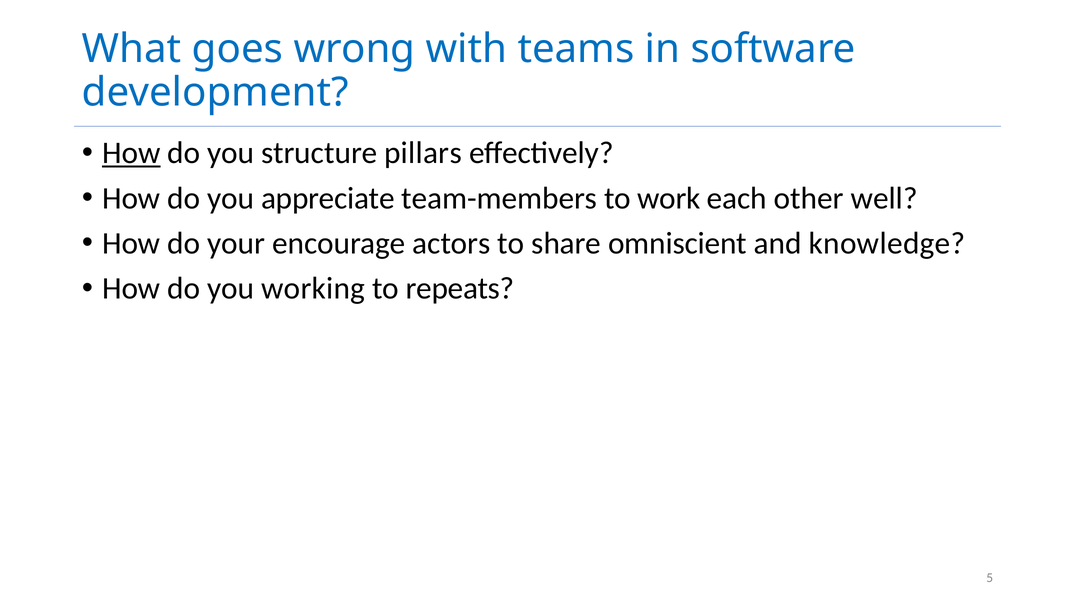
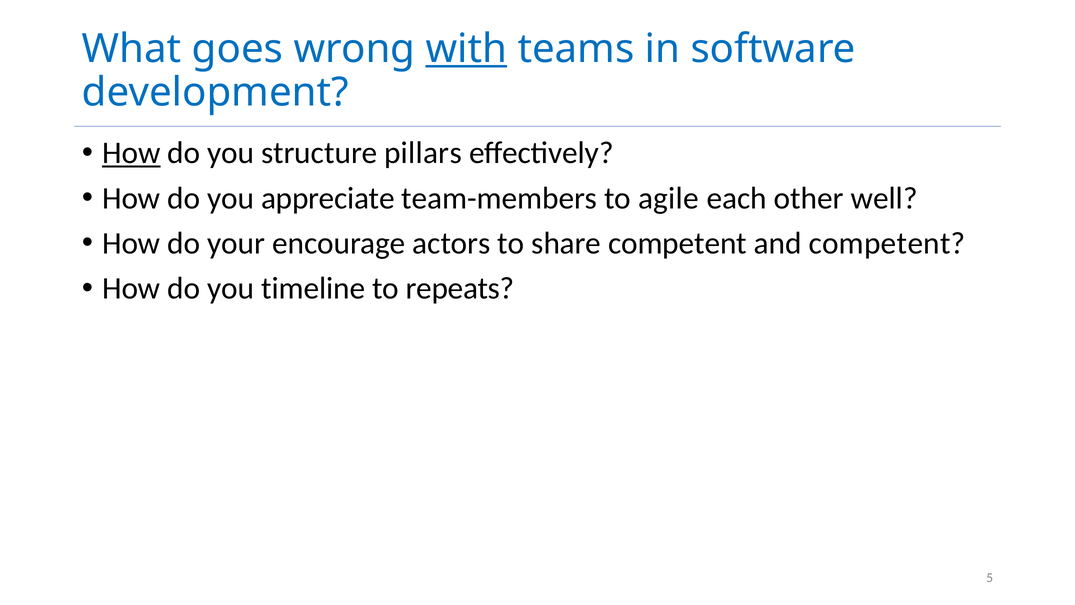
with underline: none -> present
work: work -> agile
share omniscient: omniscient -> competent
and knowledge: knowledge -> competent
working: working -> timeline
